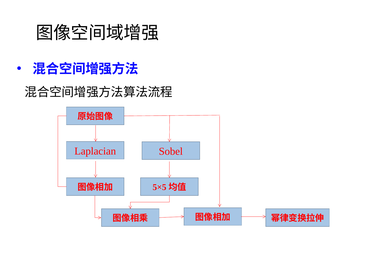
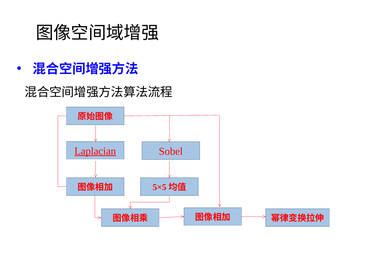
Laplacian underline: none -> present
